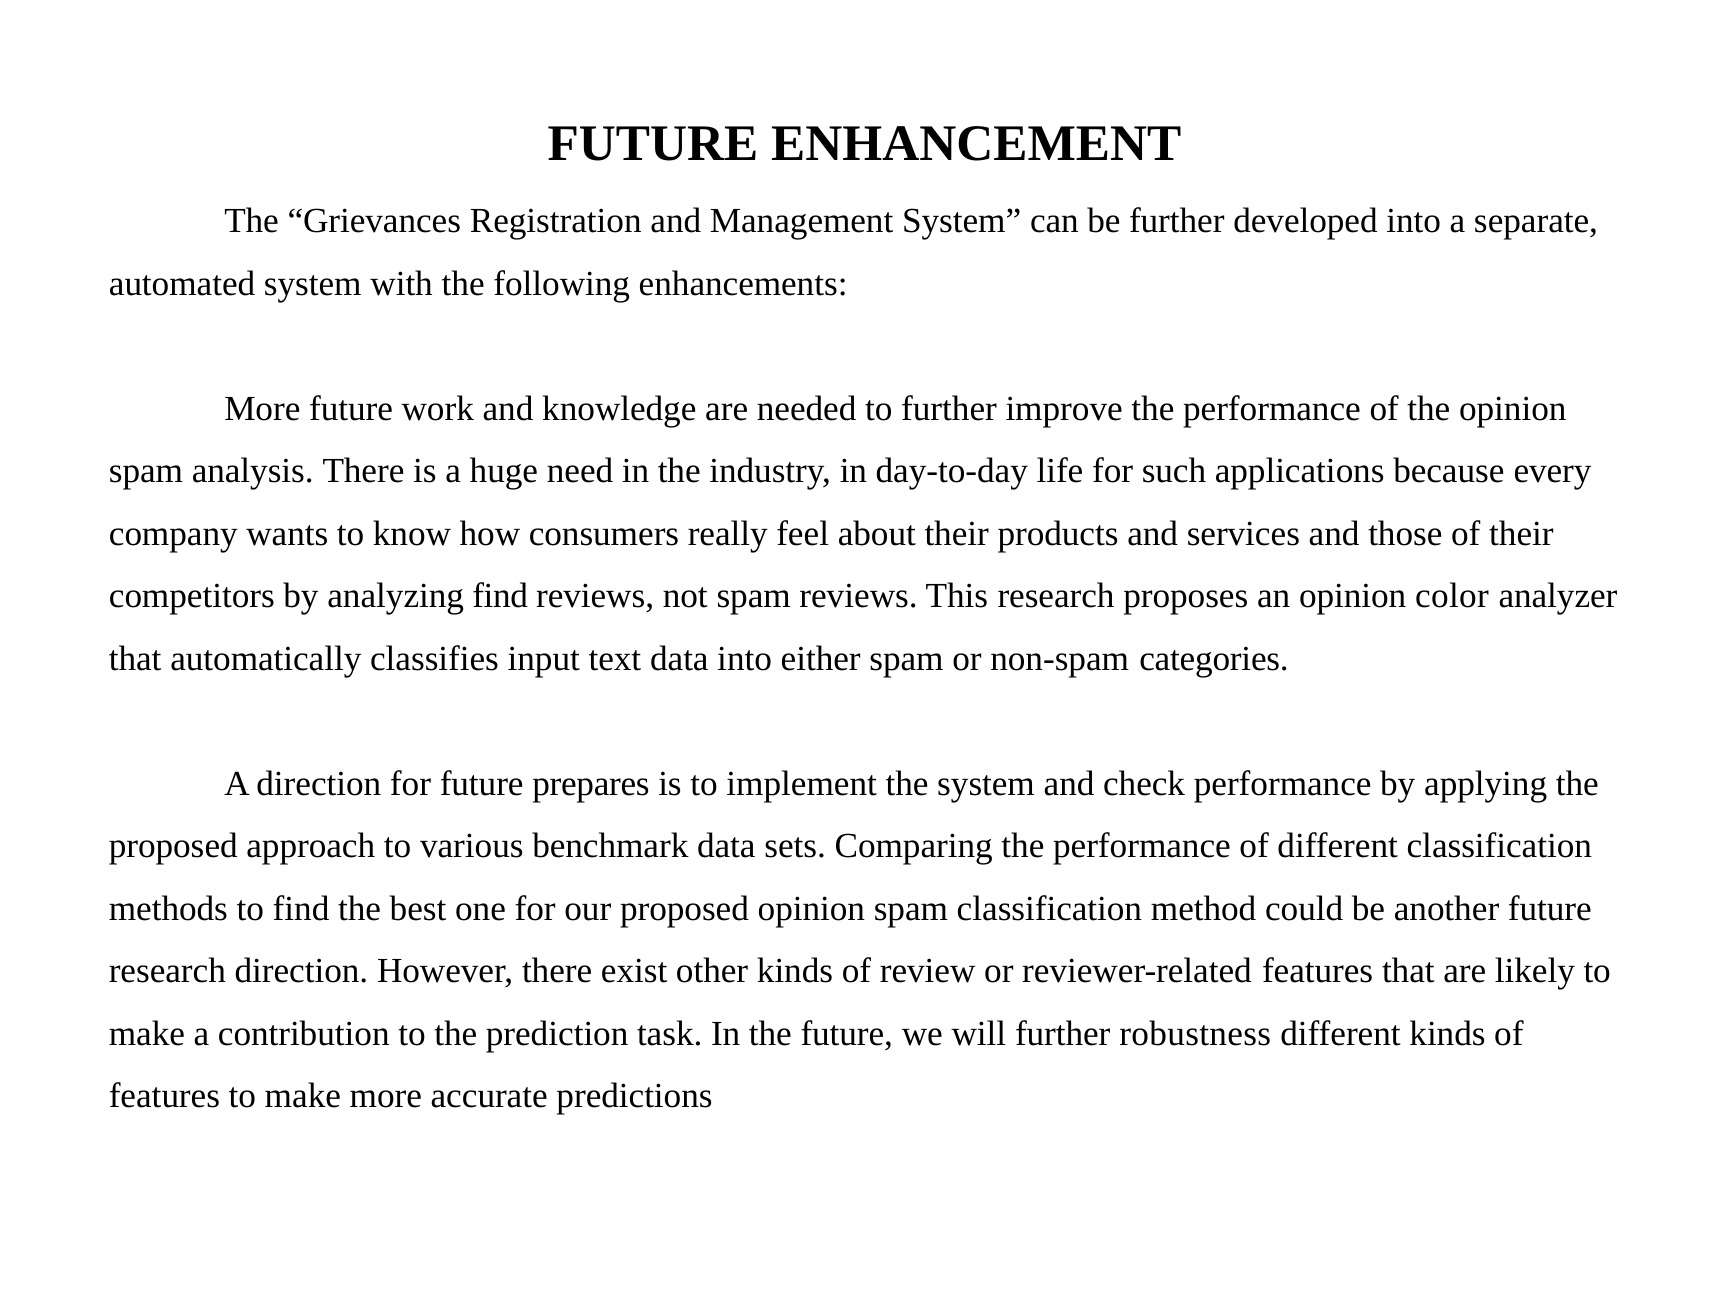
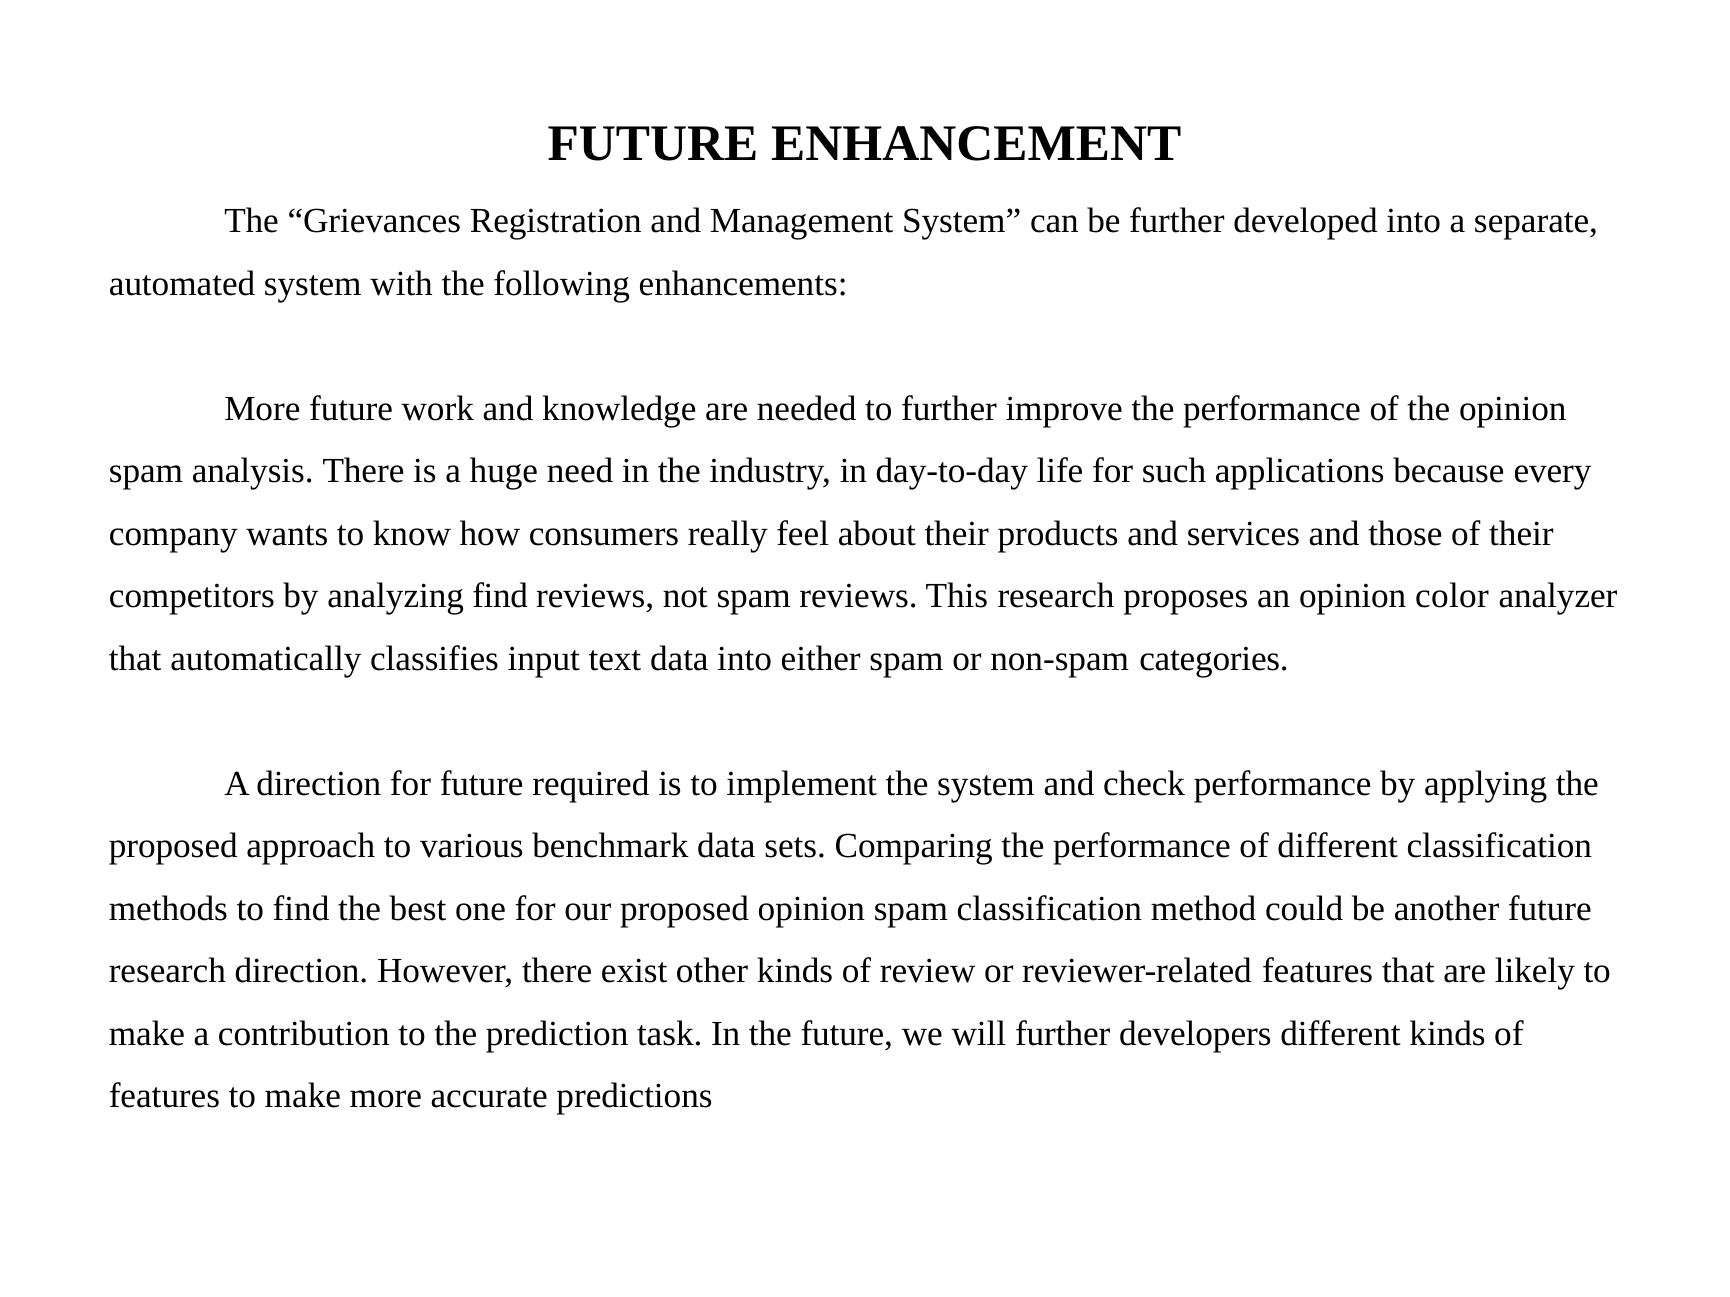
prepares: prepares -> required
robustness: robustness -> developers
